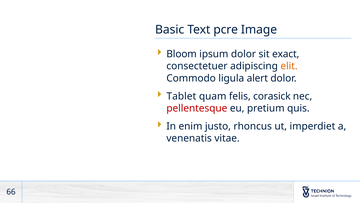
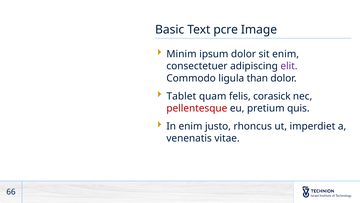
Bloom: Bloom -> Minim
sit exact: exact -> enim
elit colour: orange -> purple
alert: alert -> than
